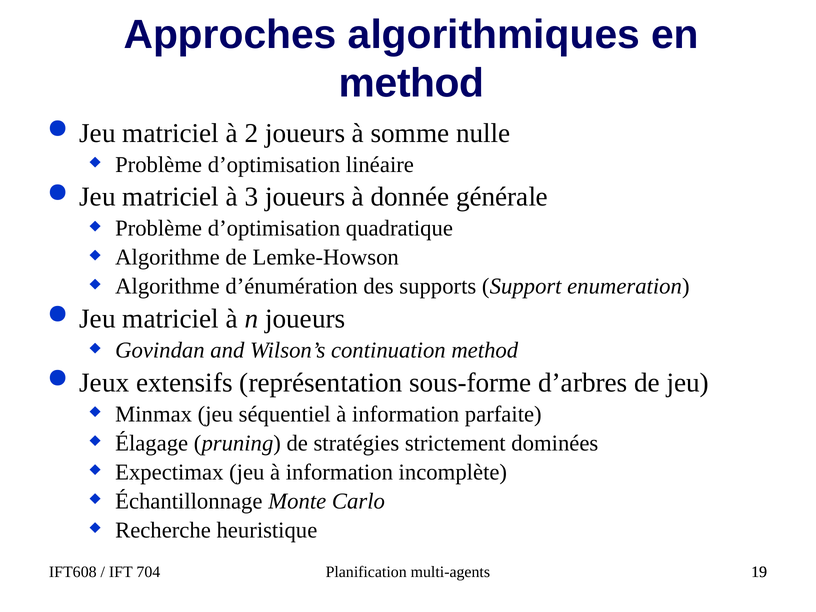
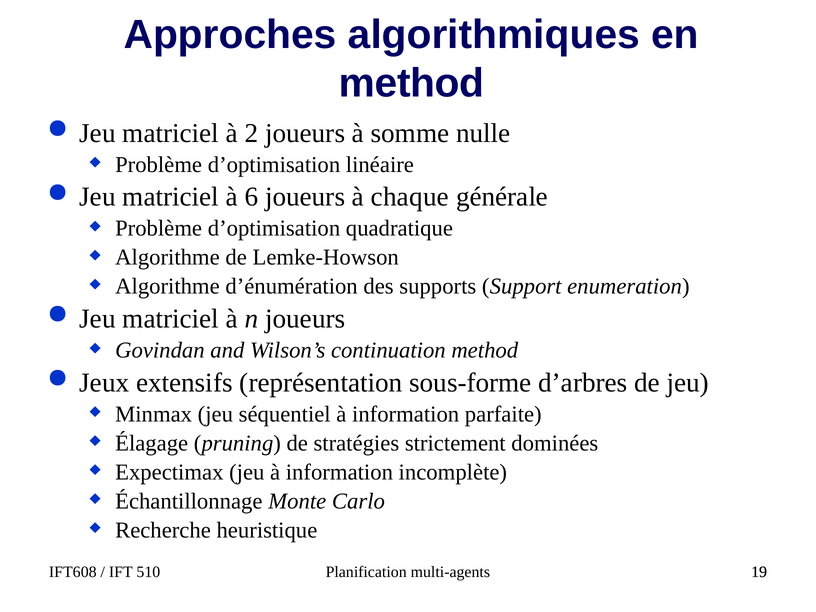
3: 3 -> 6
donnée: donnée -> chaque
704: 704 -> 510
